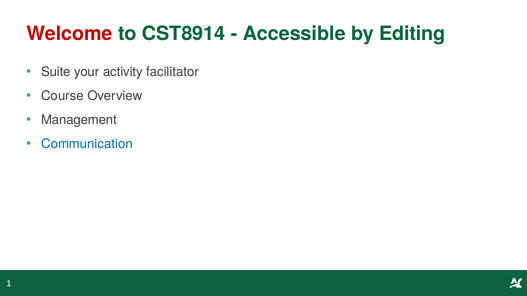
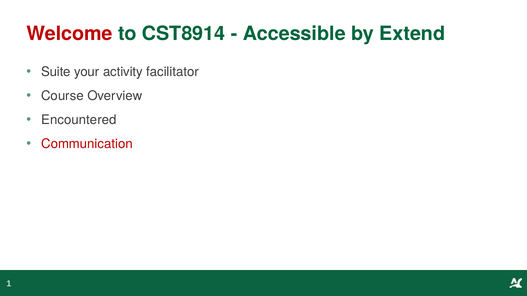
Editing: Editing -> Extend
Management: Management -> Encountered
Communication colour: blue -> red
